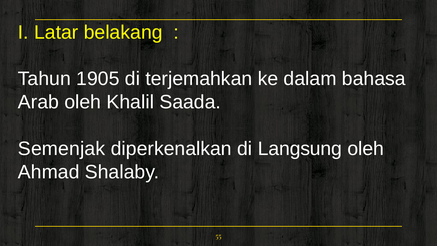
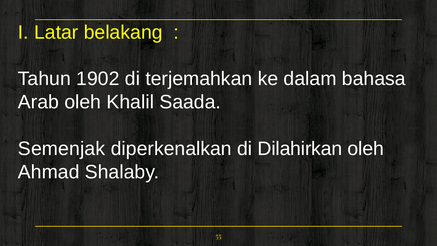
1905: 1905 -> 1902
Langsung: Langsung -> Dilahirkan
